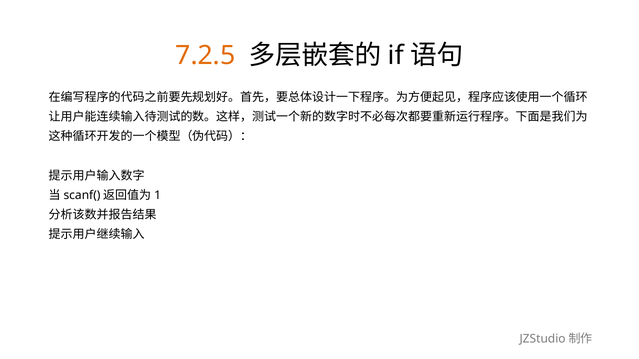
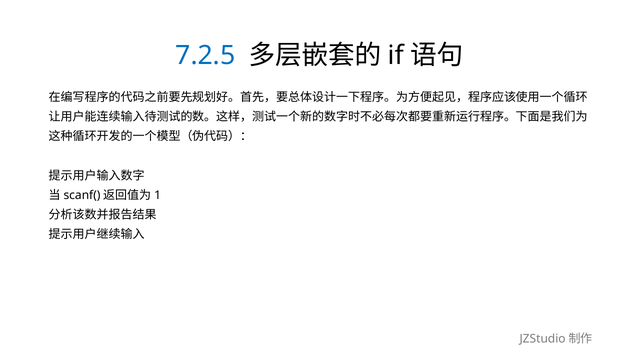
7.2.5 colour: orange -> blue
